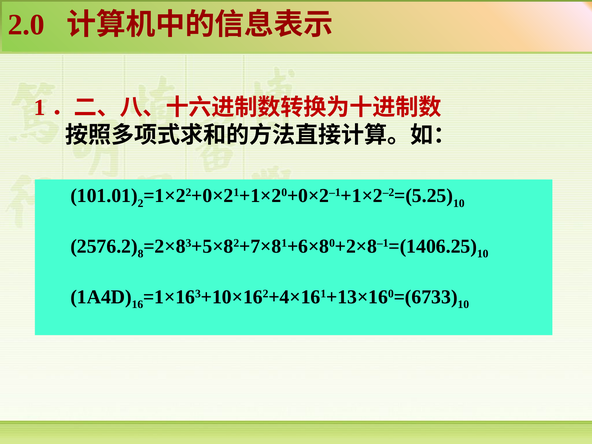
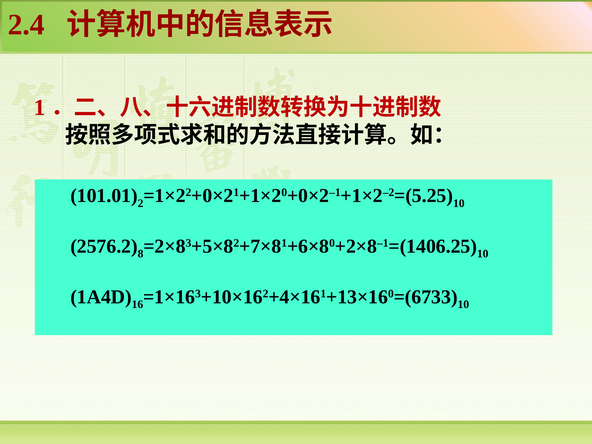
2.0: 2.0 -> 2.4
